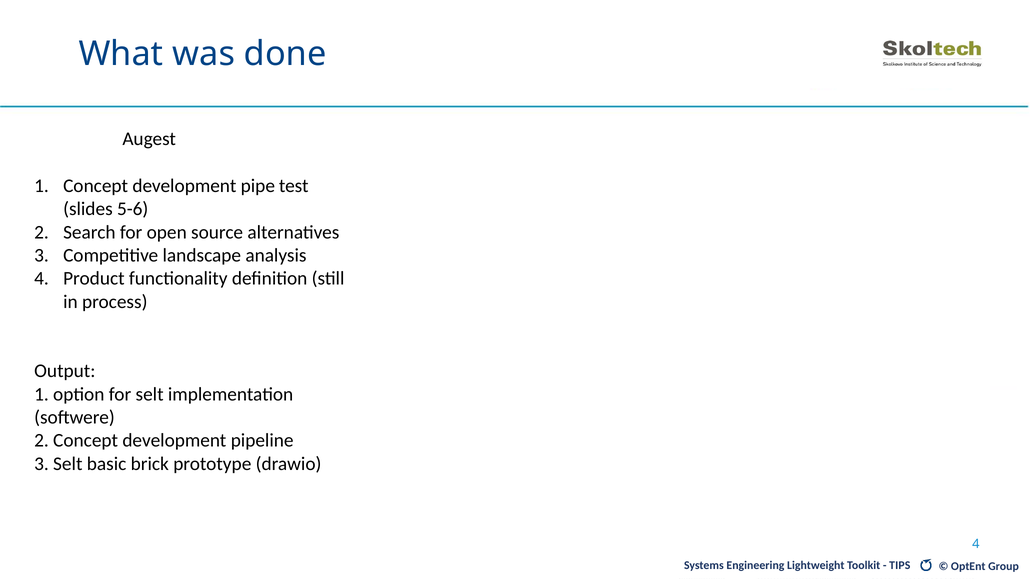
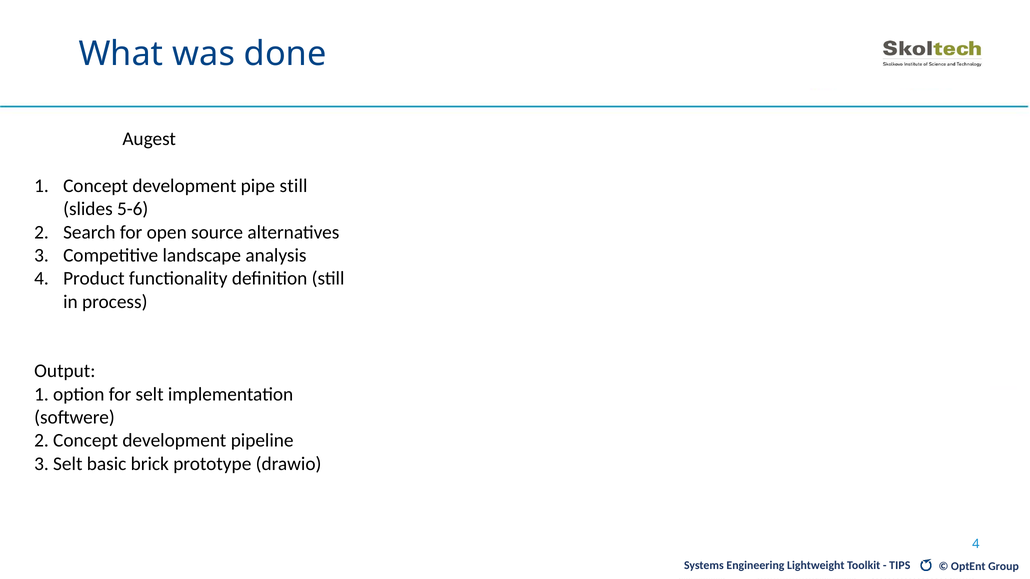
pipe test: test -> still
